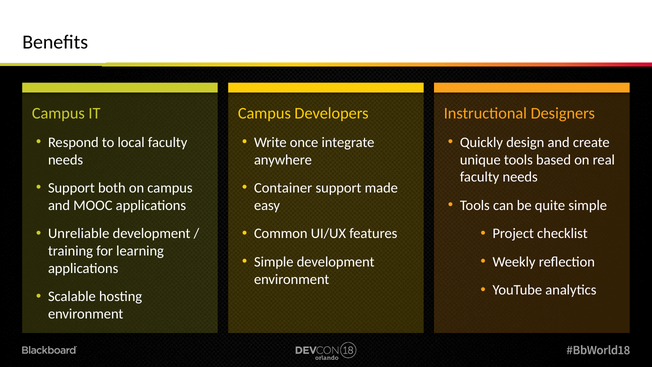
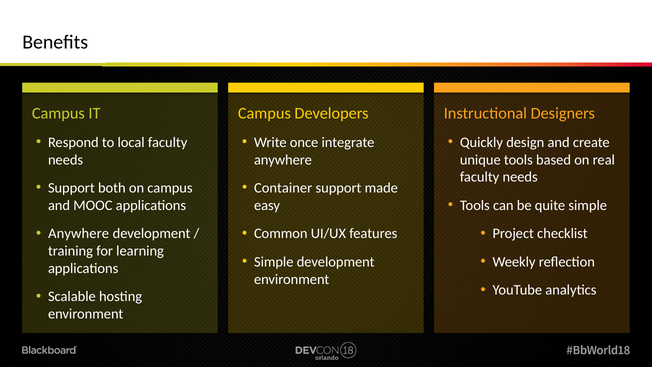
Unreliable at (79, 234): Unreliable -> Anywhere
